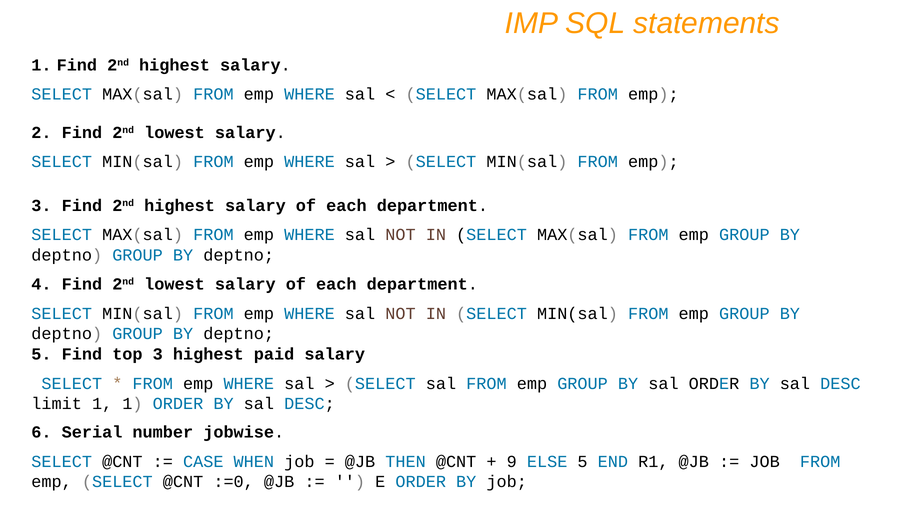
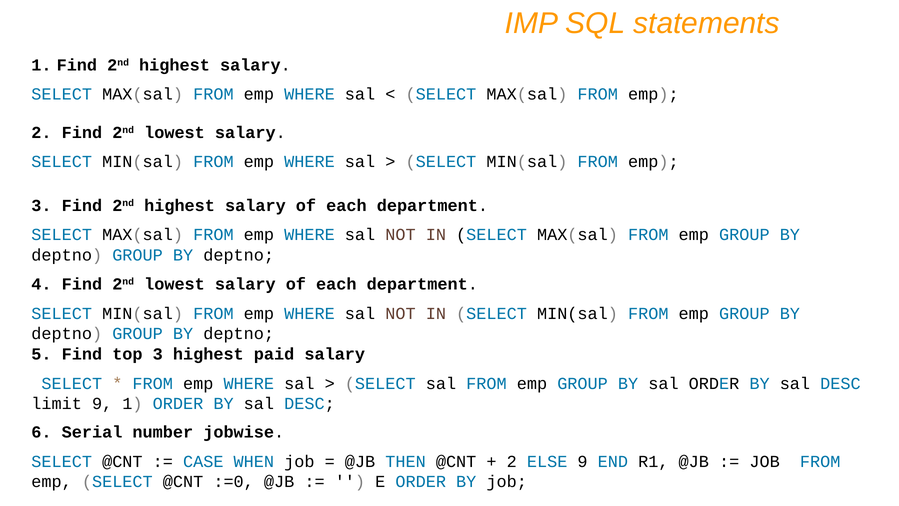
limit 1: 1 -> 9
9 at (512, 461): 9 -> 2
ELSE 5: 5 -> 9
